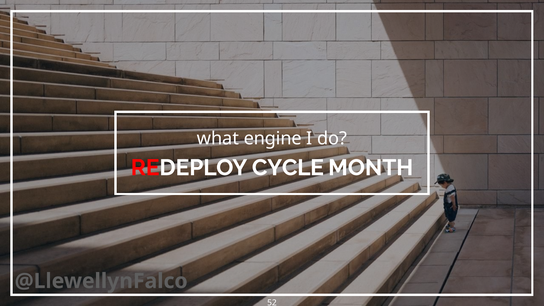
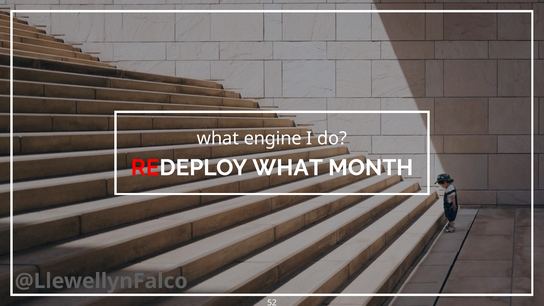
REDEPLOY CYCLE: CYCLE -> WHAT
